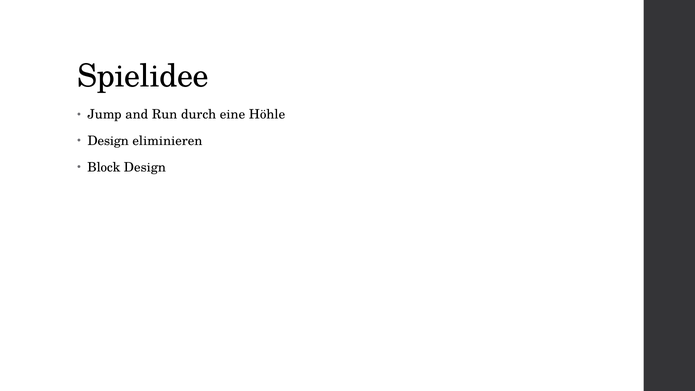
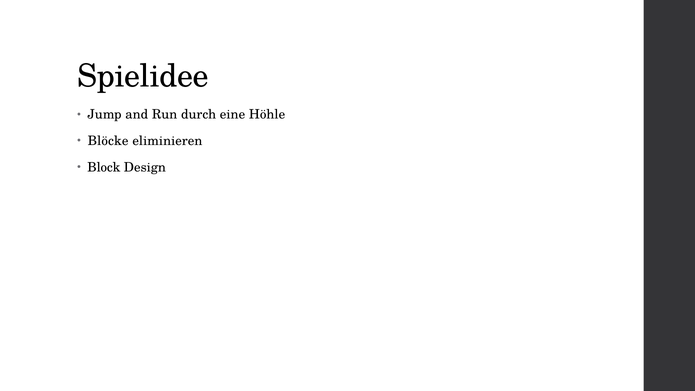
Design at (108, 141): Design -> Blöcke
